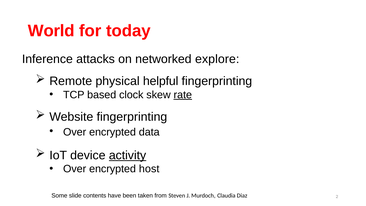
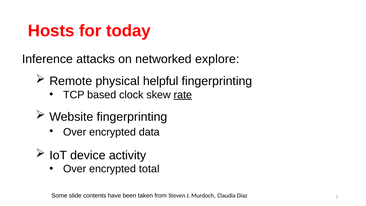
World: World -> Hosts
activity underline: present -> none
host: host -> total
